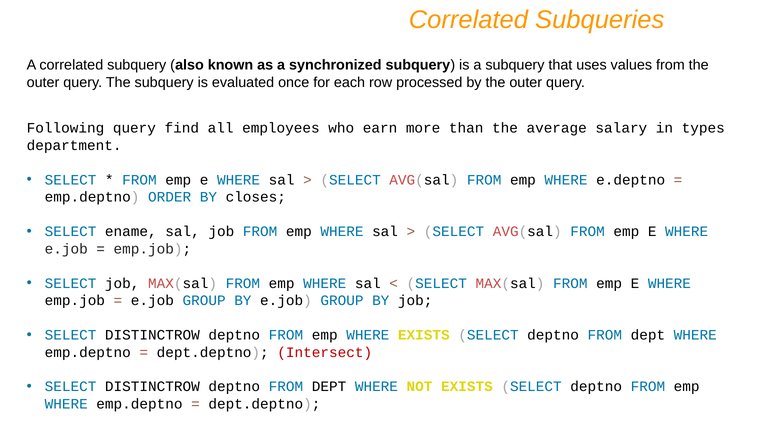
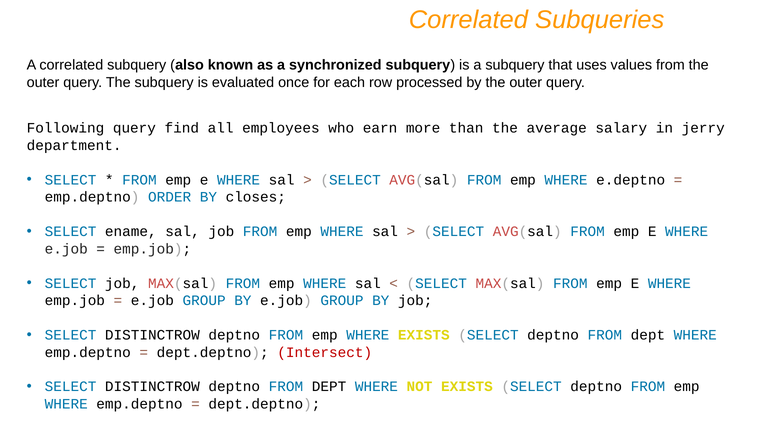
types: types -> jerry
